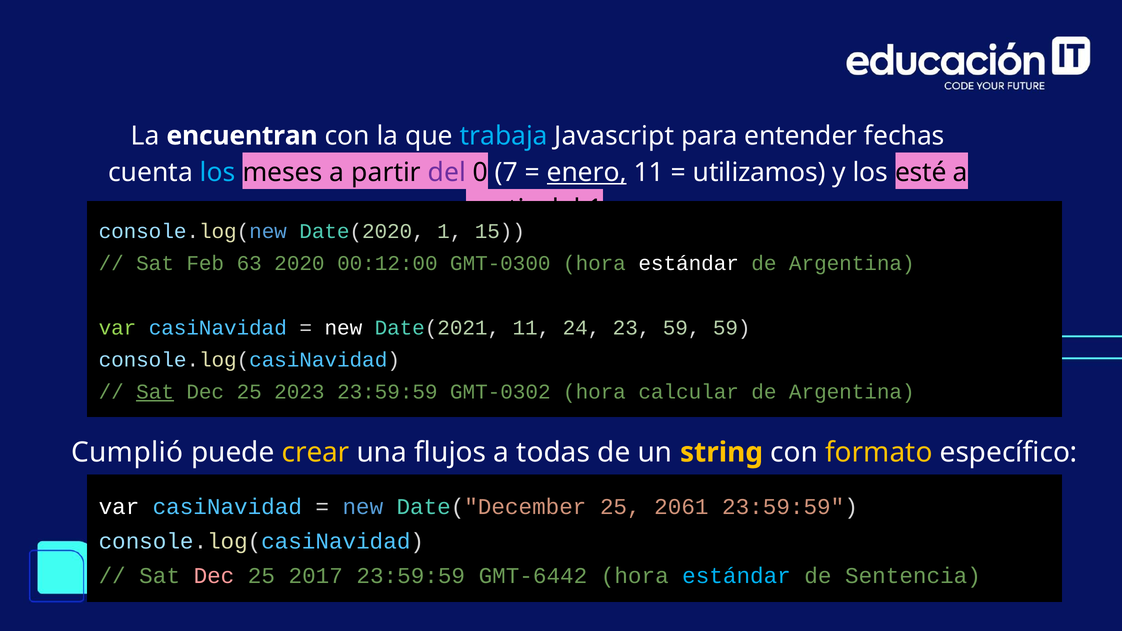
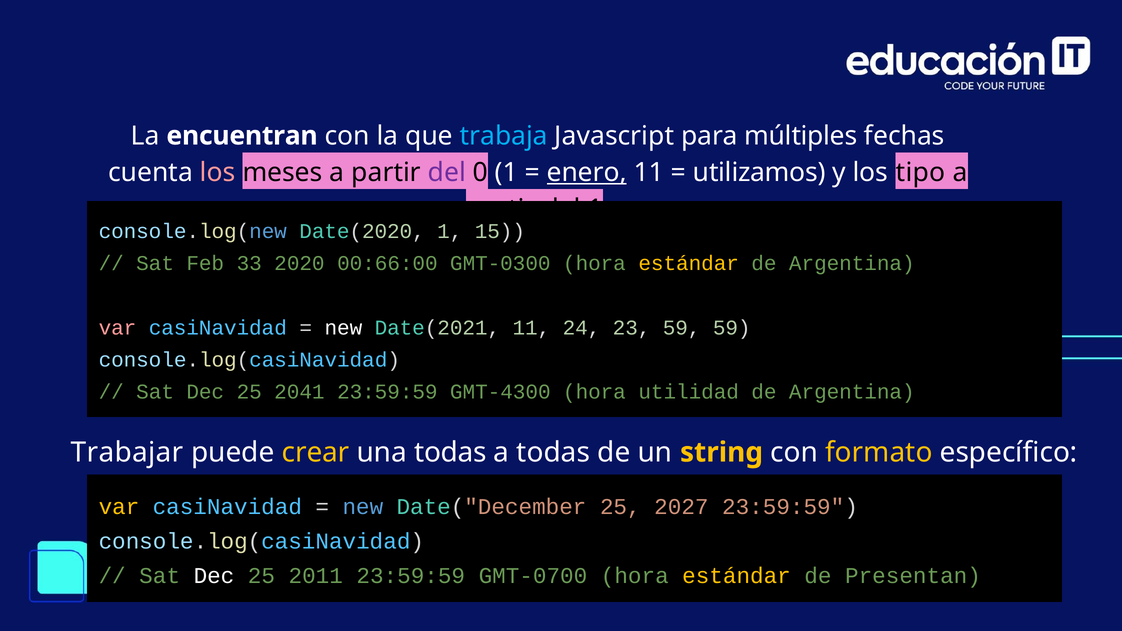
entender: entender -> múltiples
los at (218, 172) colour: light blue -> pink
0 7: 7 -> 1
esté: esté -> tipo
63: 63 -> 33
00:12:00: 00:12:00 -> 00:66:00
estándar at (689, 264) colour: white -> yellow
var at (117, 328) colour: light green -> pink
Sat at (155, 392) underline: present -> none
2023: 2023 -> 2041
GMT-0302: GMT-0302 -> GMT-4300
calcular: calcular -> utilidad
Cumplió: Cumplió -> Trabajar
una flujos: flujos -> todas
var at (119, 507) colour: white -> yellow
2061: 2061 -> 2027
Dec at (214, 576) colour: pink -> white
2017: 2017 -> 2011
GMT-6442: GMT-6442 -> GMT-0700
estándar at (737, 576) colour: light blue -> yellow
Sentencia: Sentencia -> Presentan
